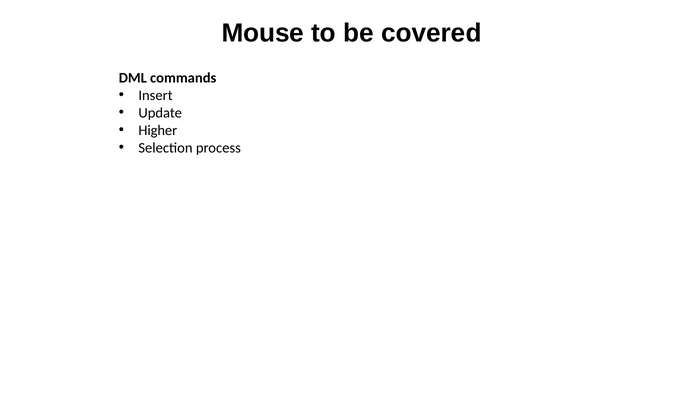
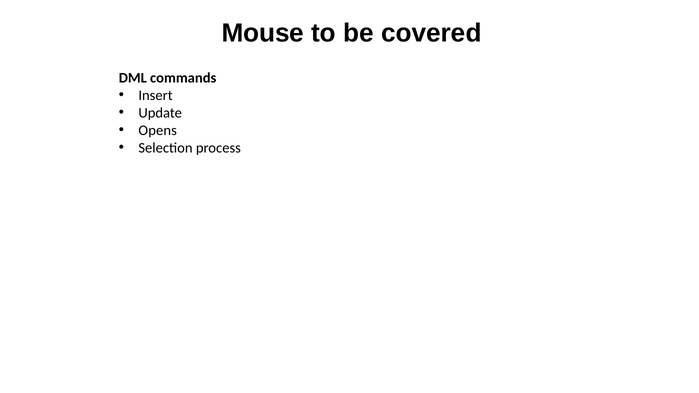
Higher: Higher -> Opens
